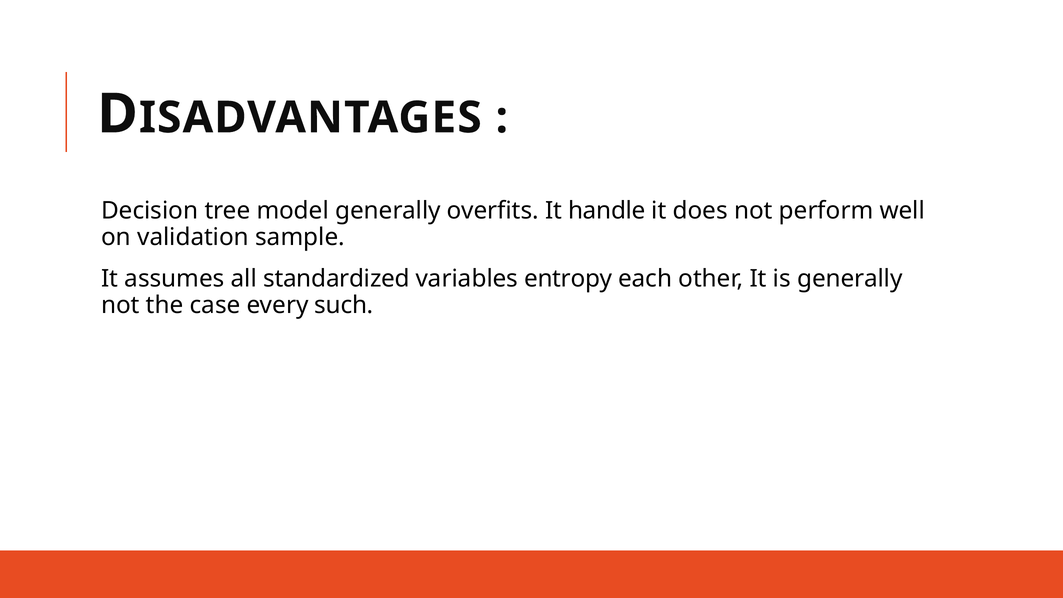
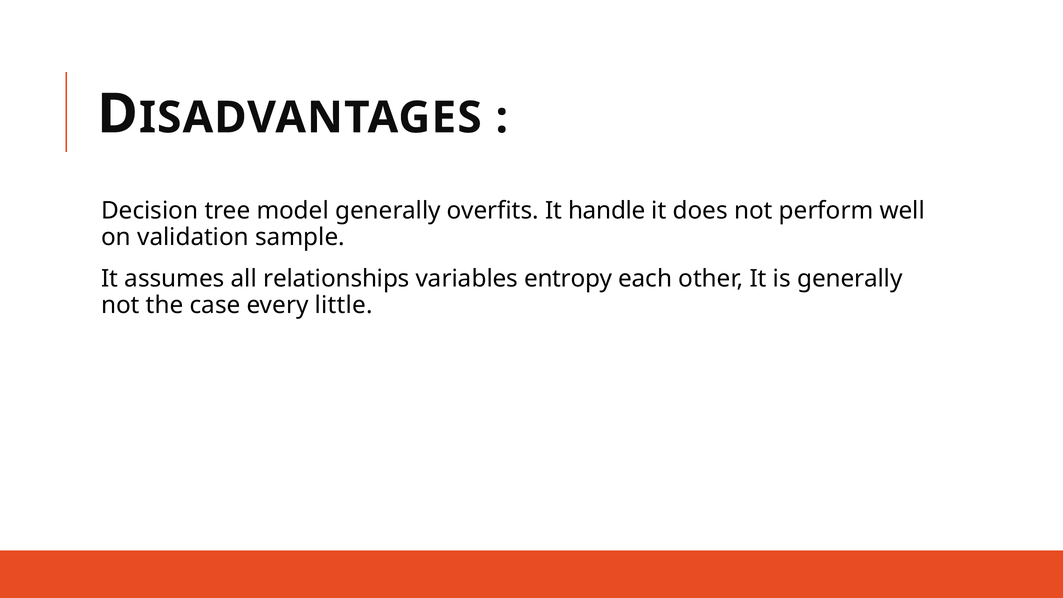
standardized: standardized -> relationships
such: such -> little
